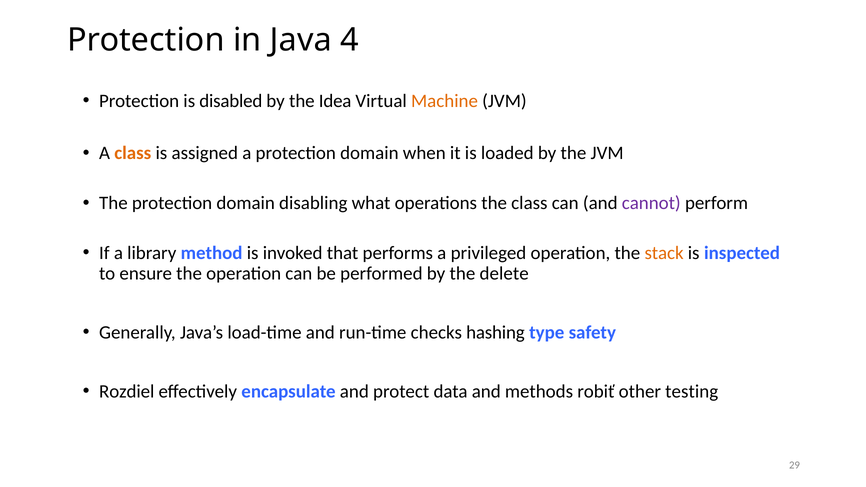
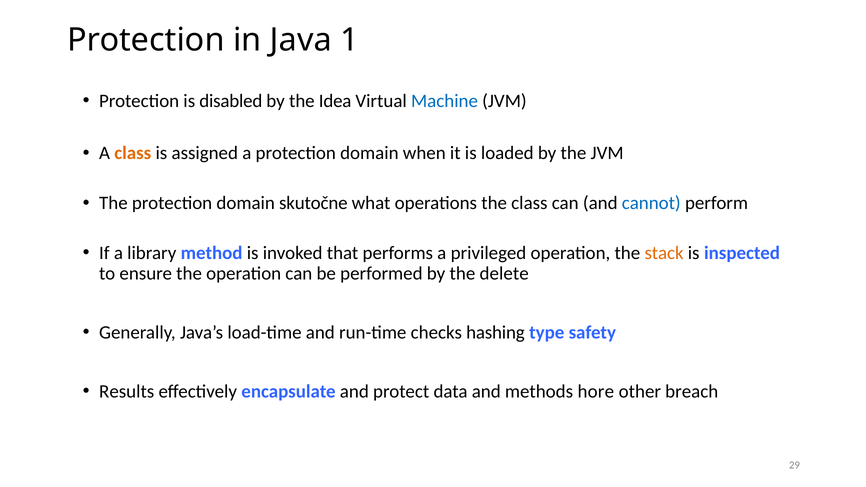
4: 4 -> 1
Machine colour: orange -> blue
disabling: disabling -> skutočne
cannot colour: purple -> blue
Rozdiel: Rozdiel -> Results
robiť: robiť -> hore
testing: testing -> breach
